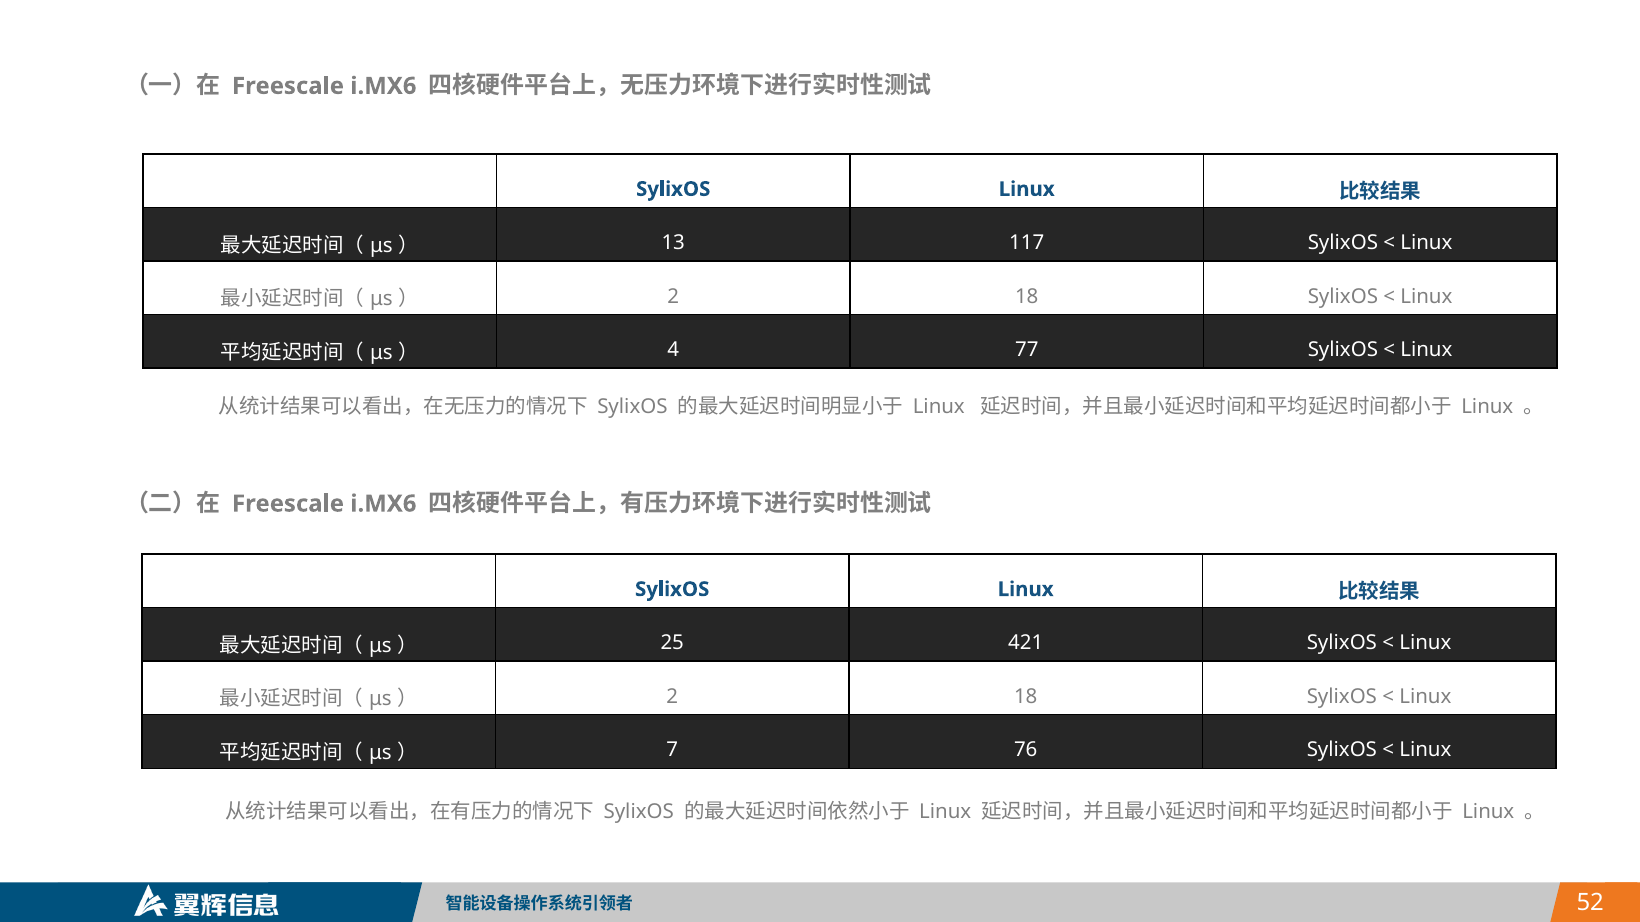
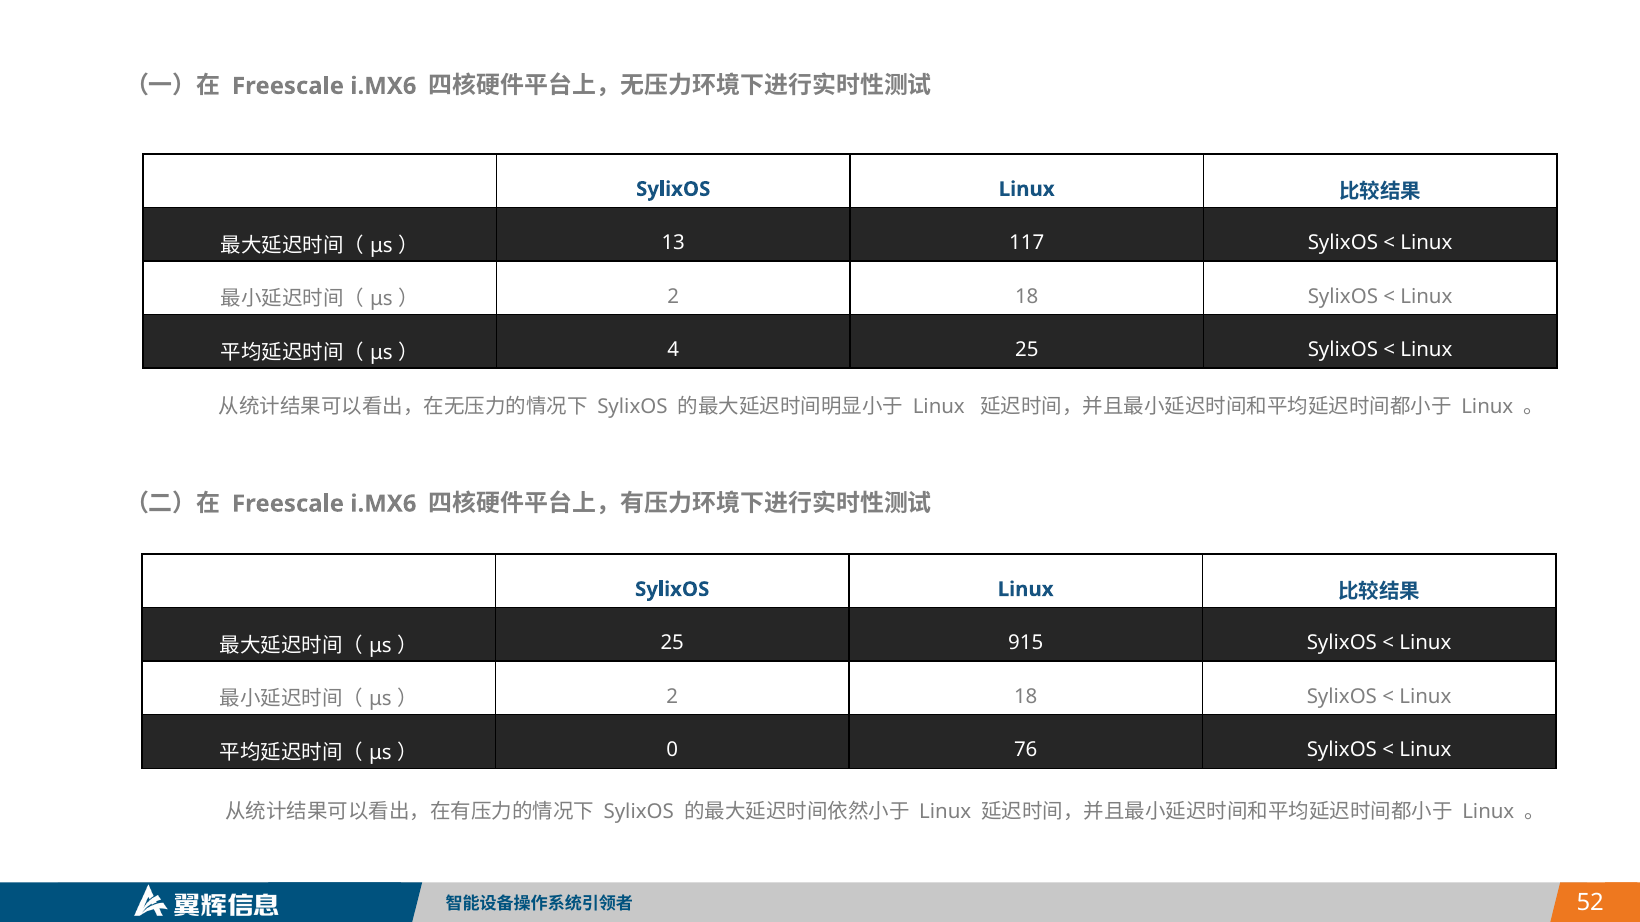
4 77: 77 -> 25
421: 421 -> 915
7: 7 -> 0
